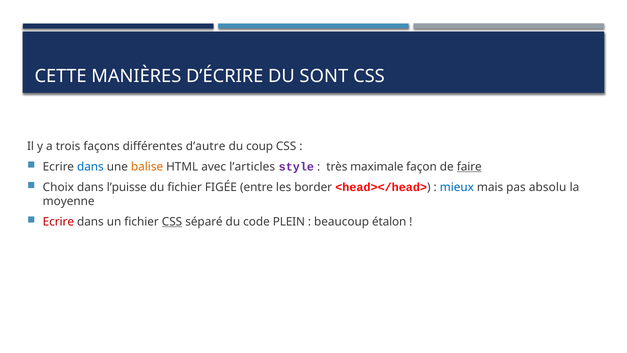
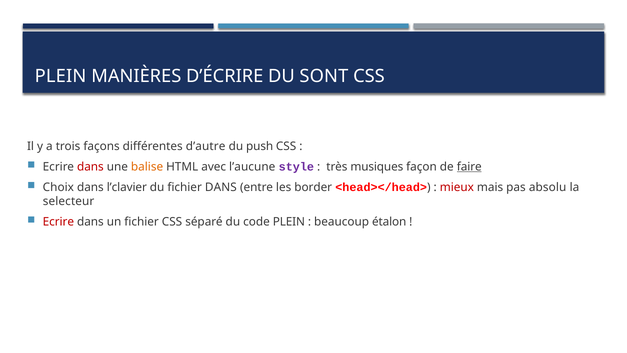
CETTE at (61, 76): CETTE -> PLEIN
coup: coup -> push
dans at (90, 167) colour: blue -> red
l’articles: l’articles -> l’aucune
maximale: maximale -> musiques
l’puisse: l’puisse -> l’clavier
fichier FIGÉE: FIGÉE -> DANS
mieux colour: blue -> red
moyenne: moyenne -> selecteur
CSS at (172, 222) underline: present -> none
